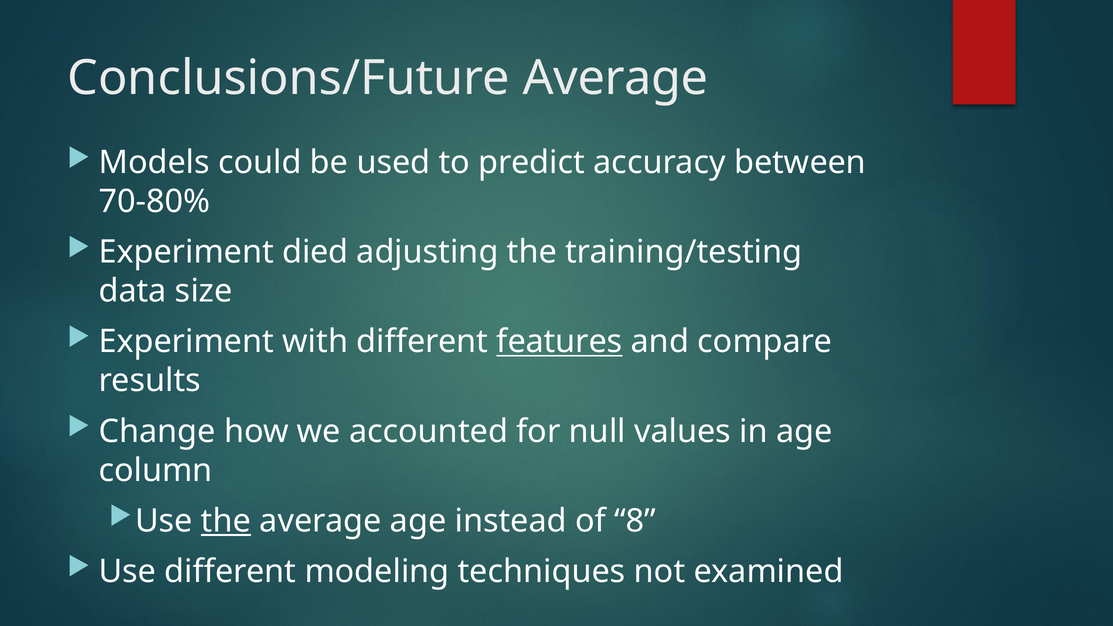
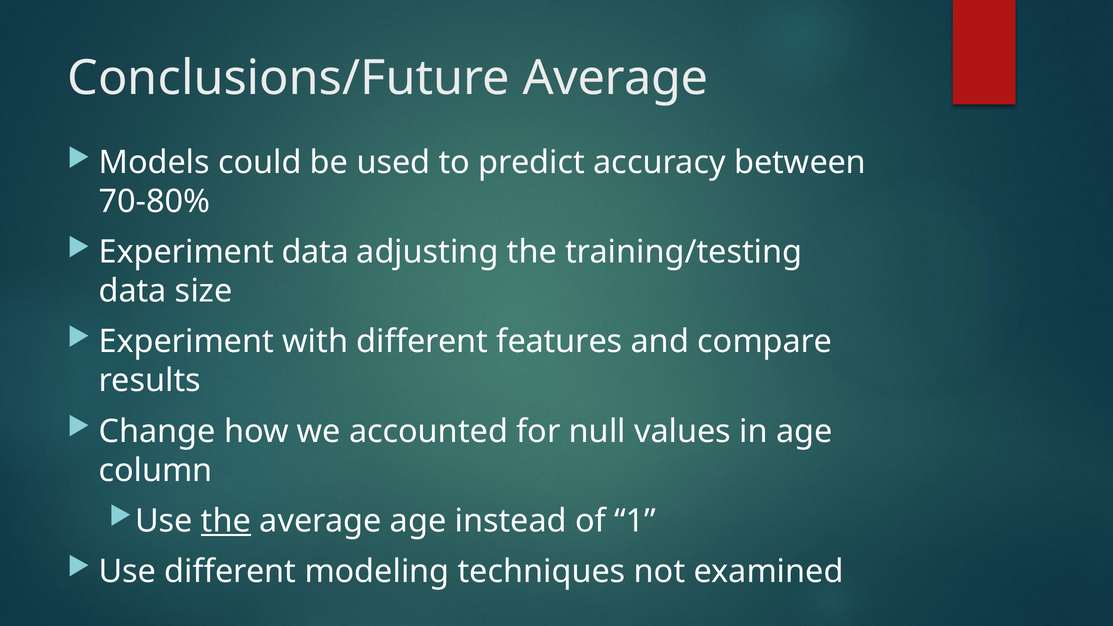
Experiment died: died -> data
features underline: present -> none
8: 8 -> 1
